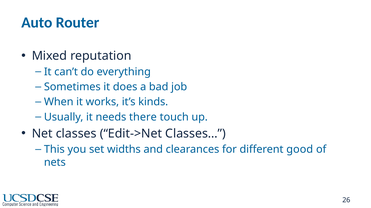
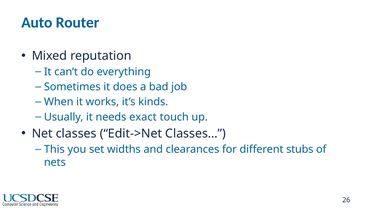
there: there -> exact
good: good -> stubs
